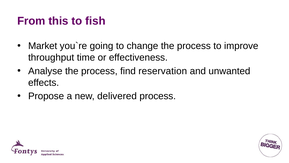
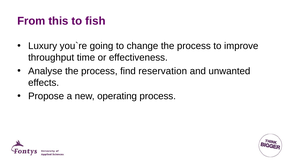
Market: Market -> Luxury
delivered: delivered -> operating
